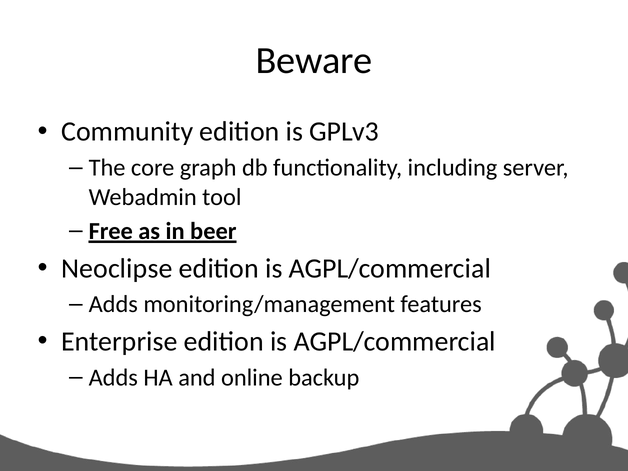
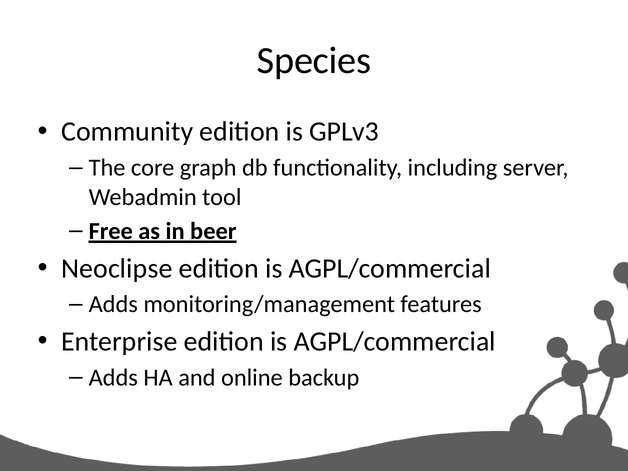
Beware: Beware -> Species
